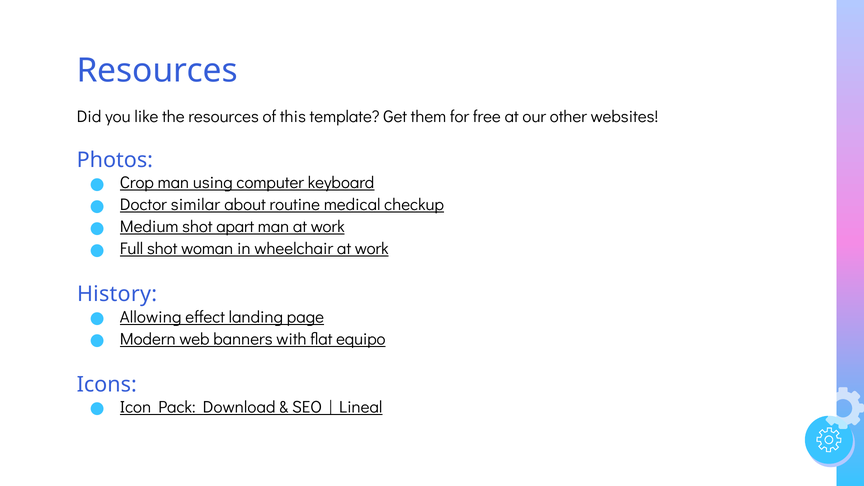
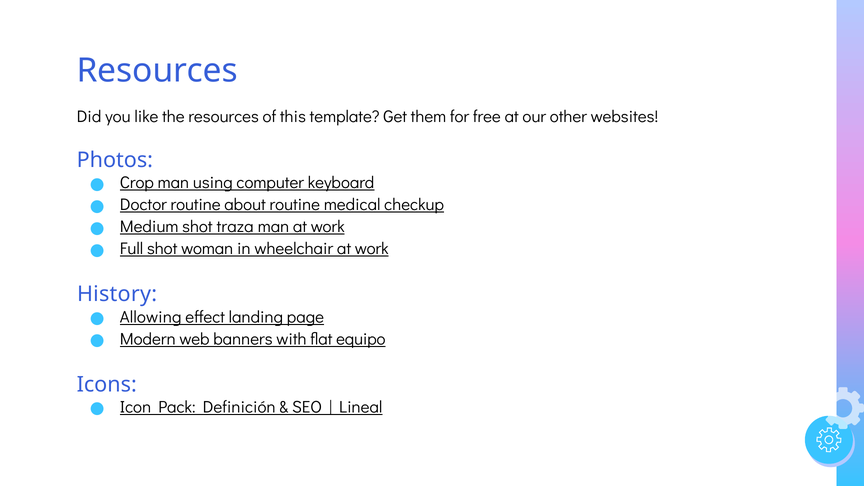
Doctor similar: similar -> routine
apart: apart -> traza
Download: Download -> Definición
